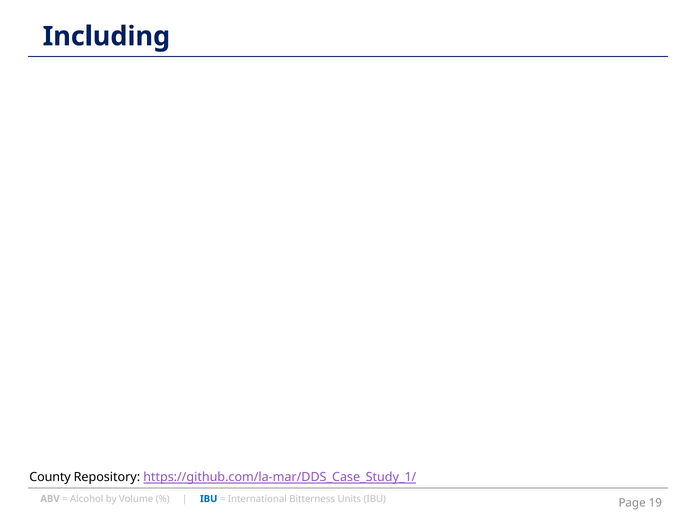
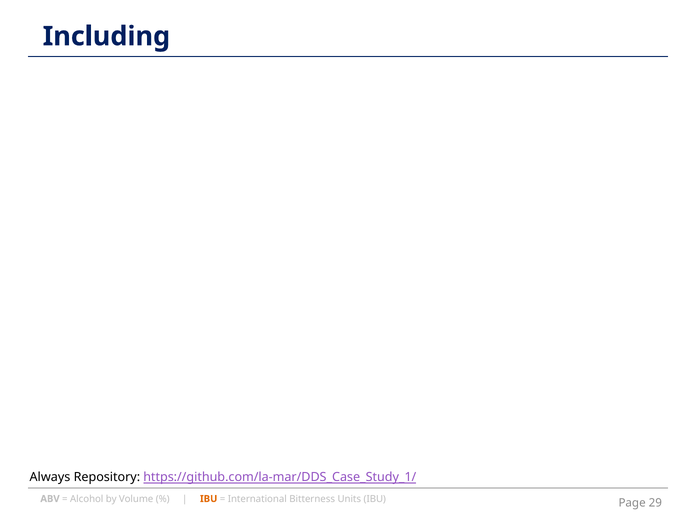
County: County -> Always
IBU at (209, 499) colour: blue -> orange
19: 19 -> 29
